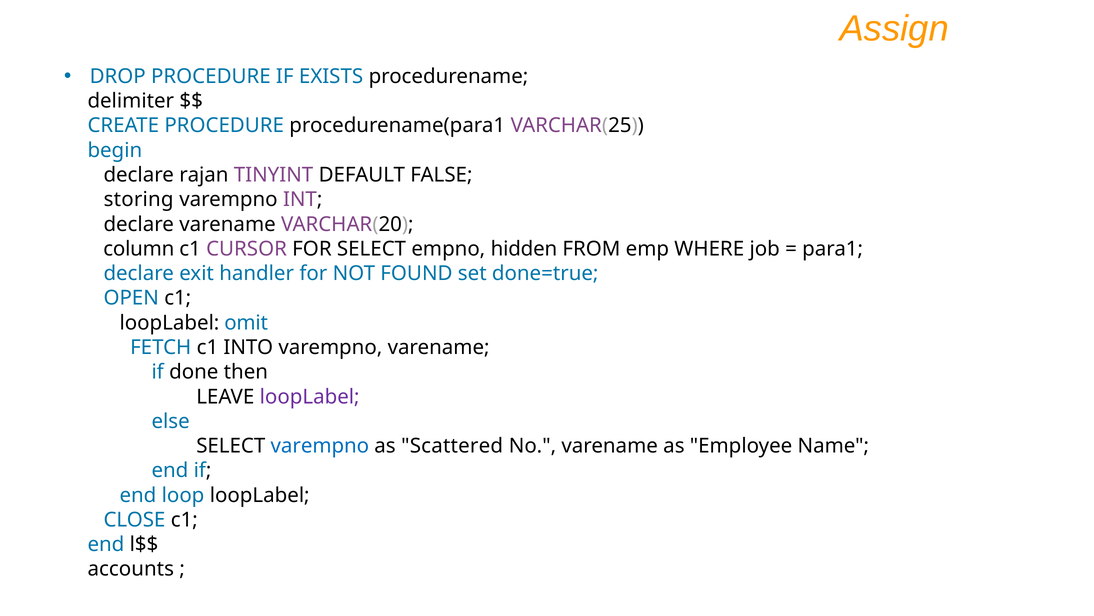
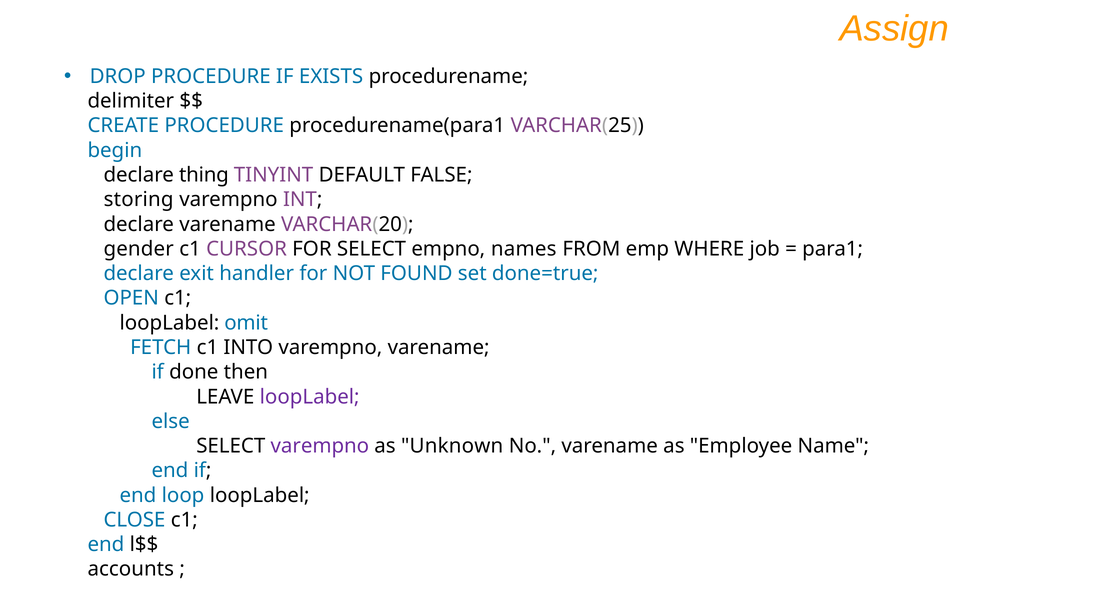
rajan: rajan -> thing
column: column -> gender
hidden: hidden -> names
varempno at (320, 446) colour: blue -> purple
Scattered: Scattered -> Unknown
